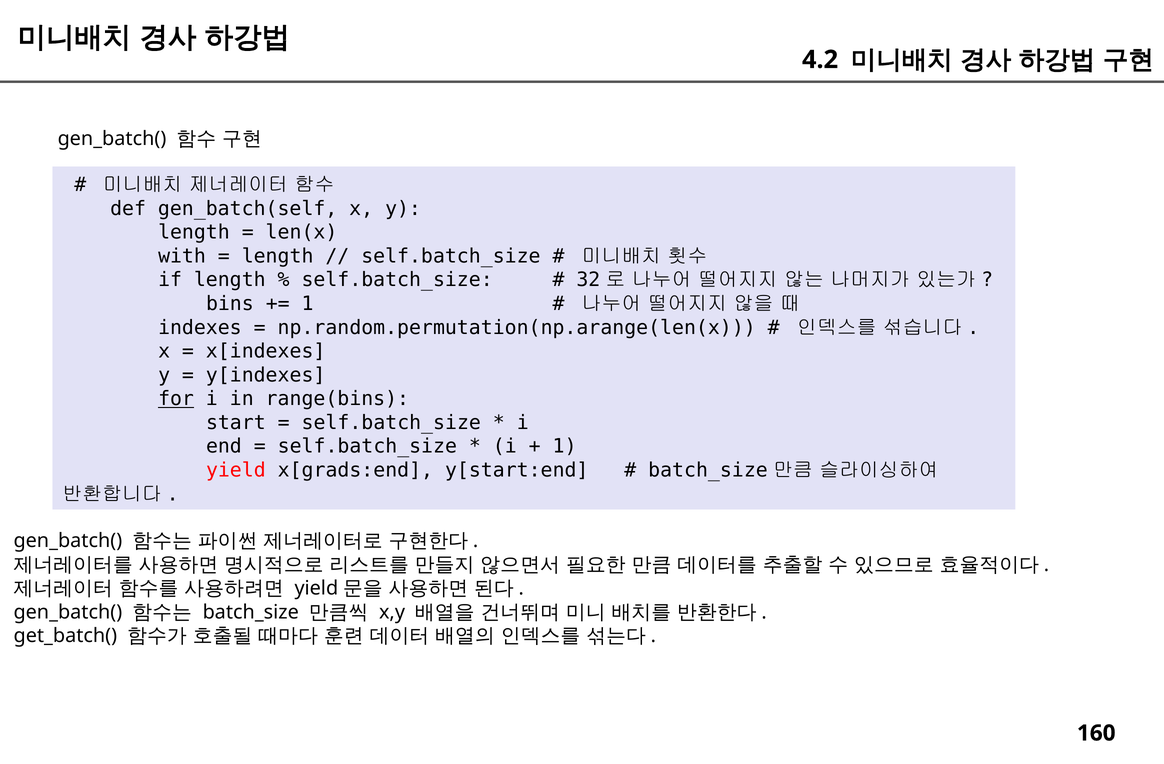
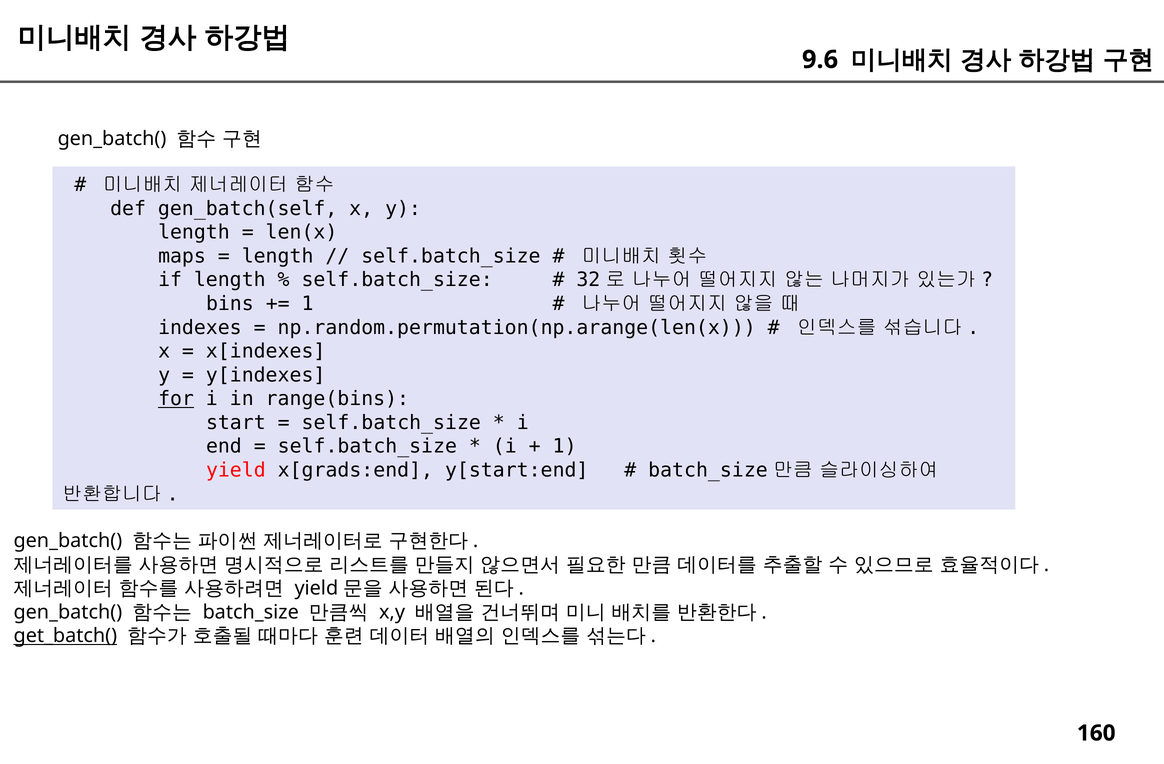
4.2: 4.2 -> 9.6
with: with -> maps
get_batch( underline: none -> present
